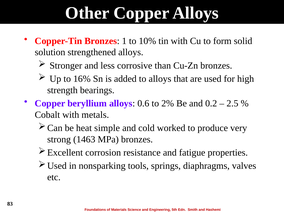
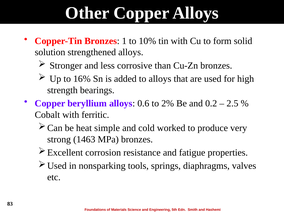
metals: metals -> ferritic
